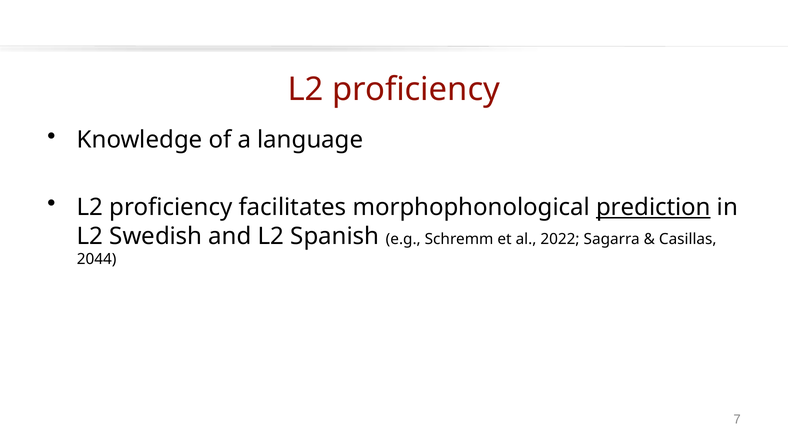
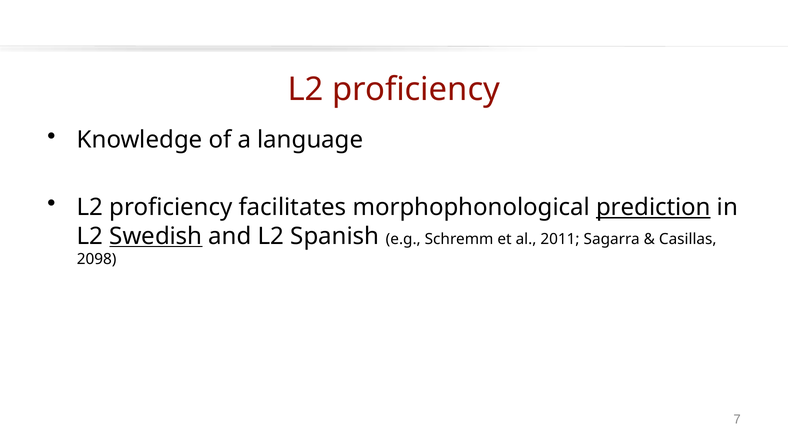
Swedish underline: none -> present
2022: 2022 -> 2011
2044: 2044 -> 2098
